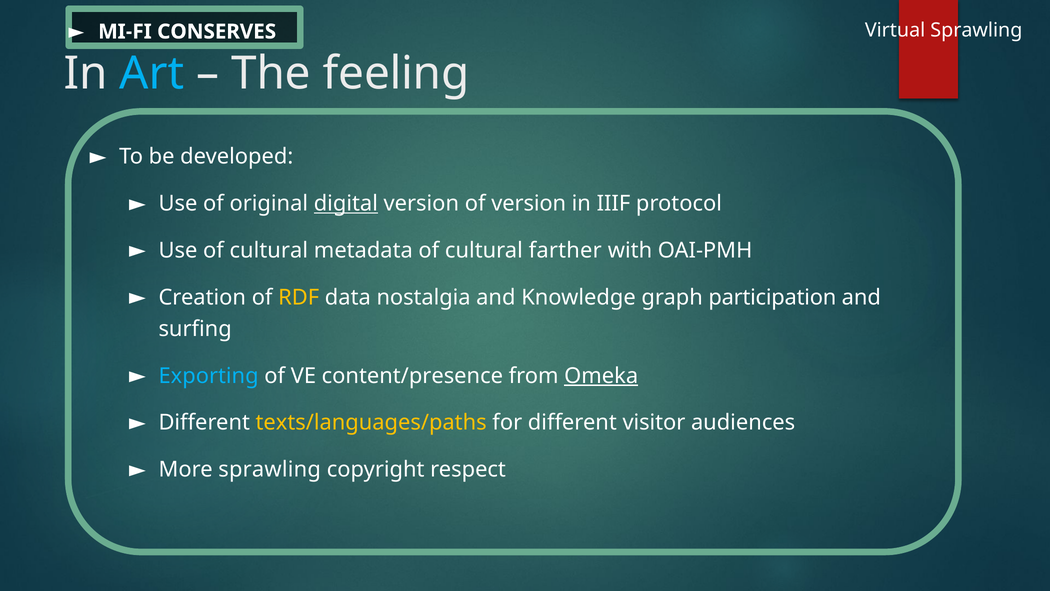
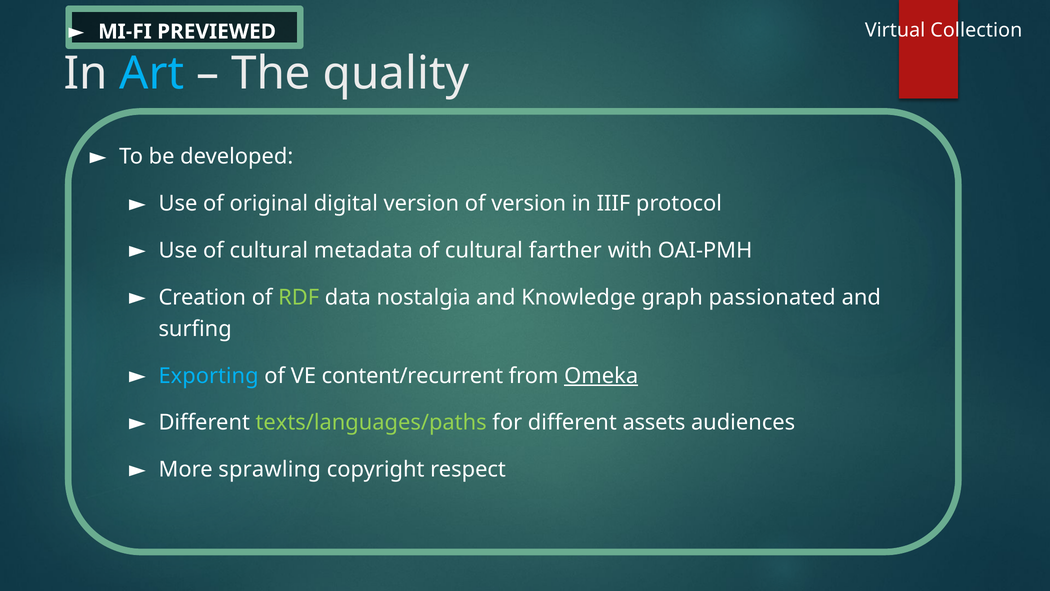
CONSERVES: CONSERVES -> PREVIEWED
Virtual Sprawling: Sprawling -> Collection
feeling: feeling -> quality
digital underline: present -> none
RDF colour: yellow -> light green
participation: participation -> passionated
content/presence: content/presence -> content/recurrent
texts/languages/paths colour: yellow -> light green
visitor: visitor -> assets
